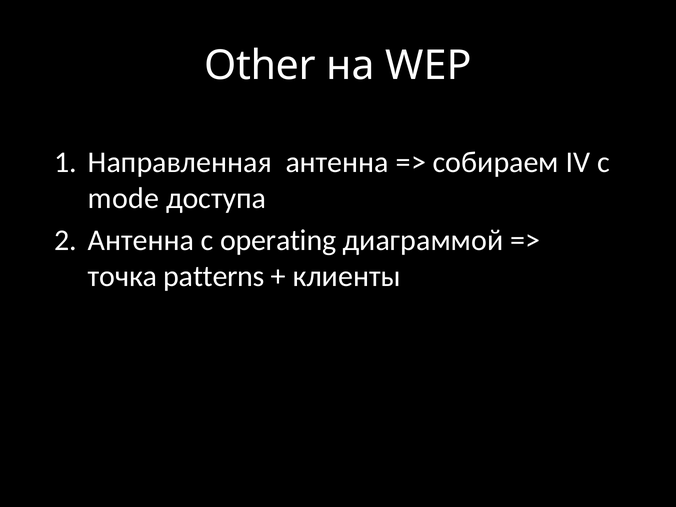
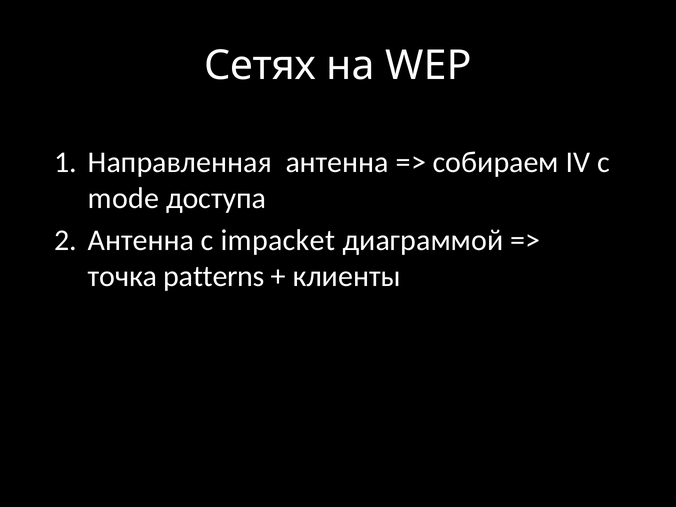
Other: Other -> Сетях
operating: operating -> impacket
